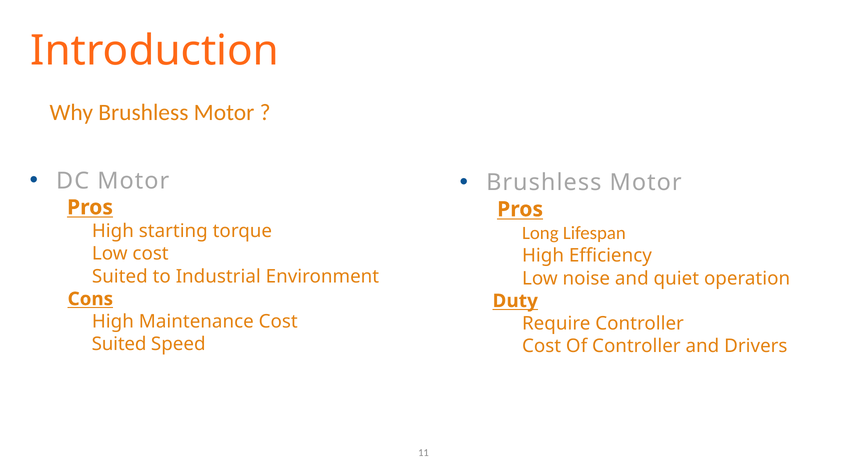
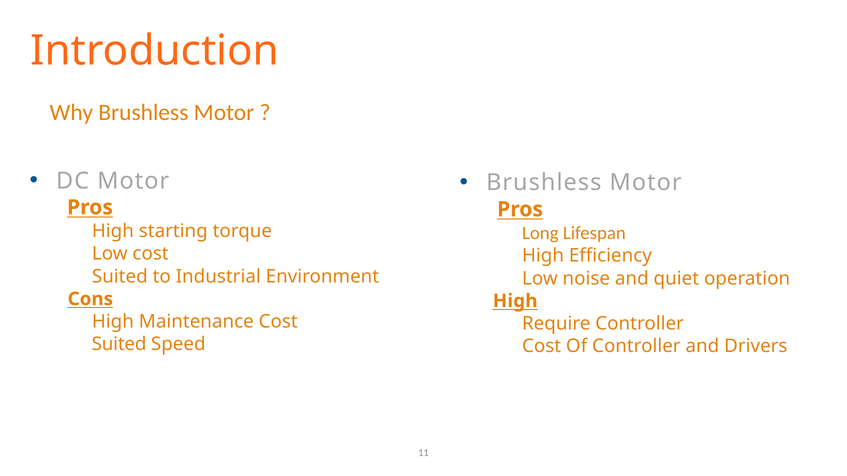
Duty at (515, 301): Duty -> High
